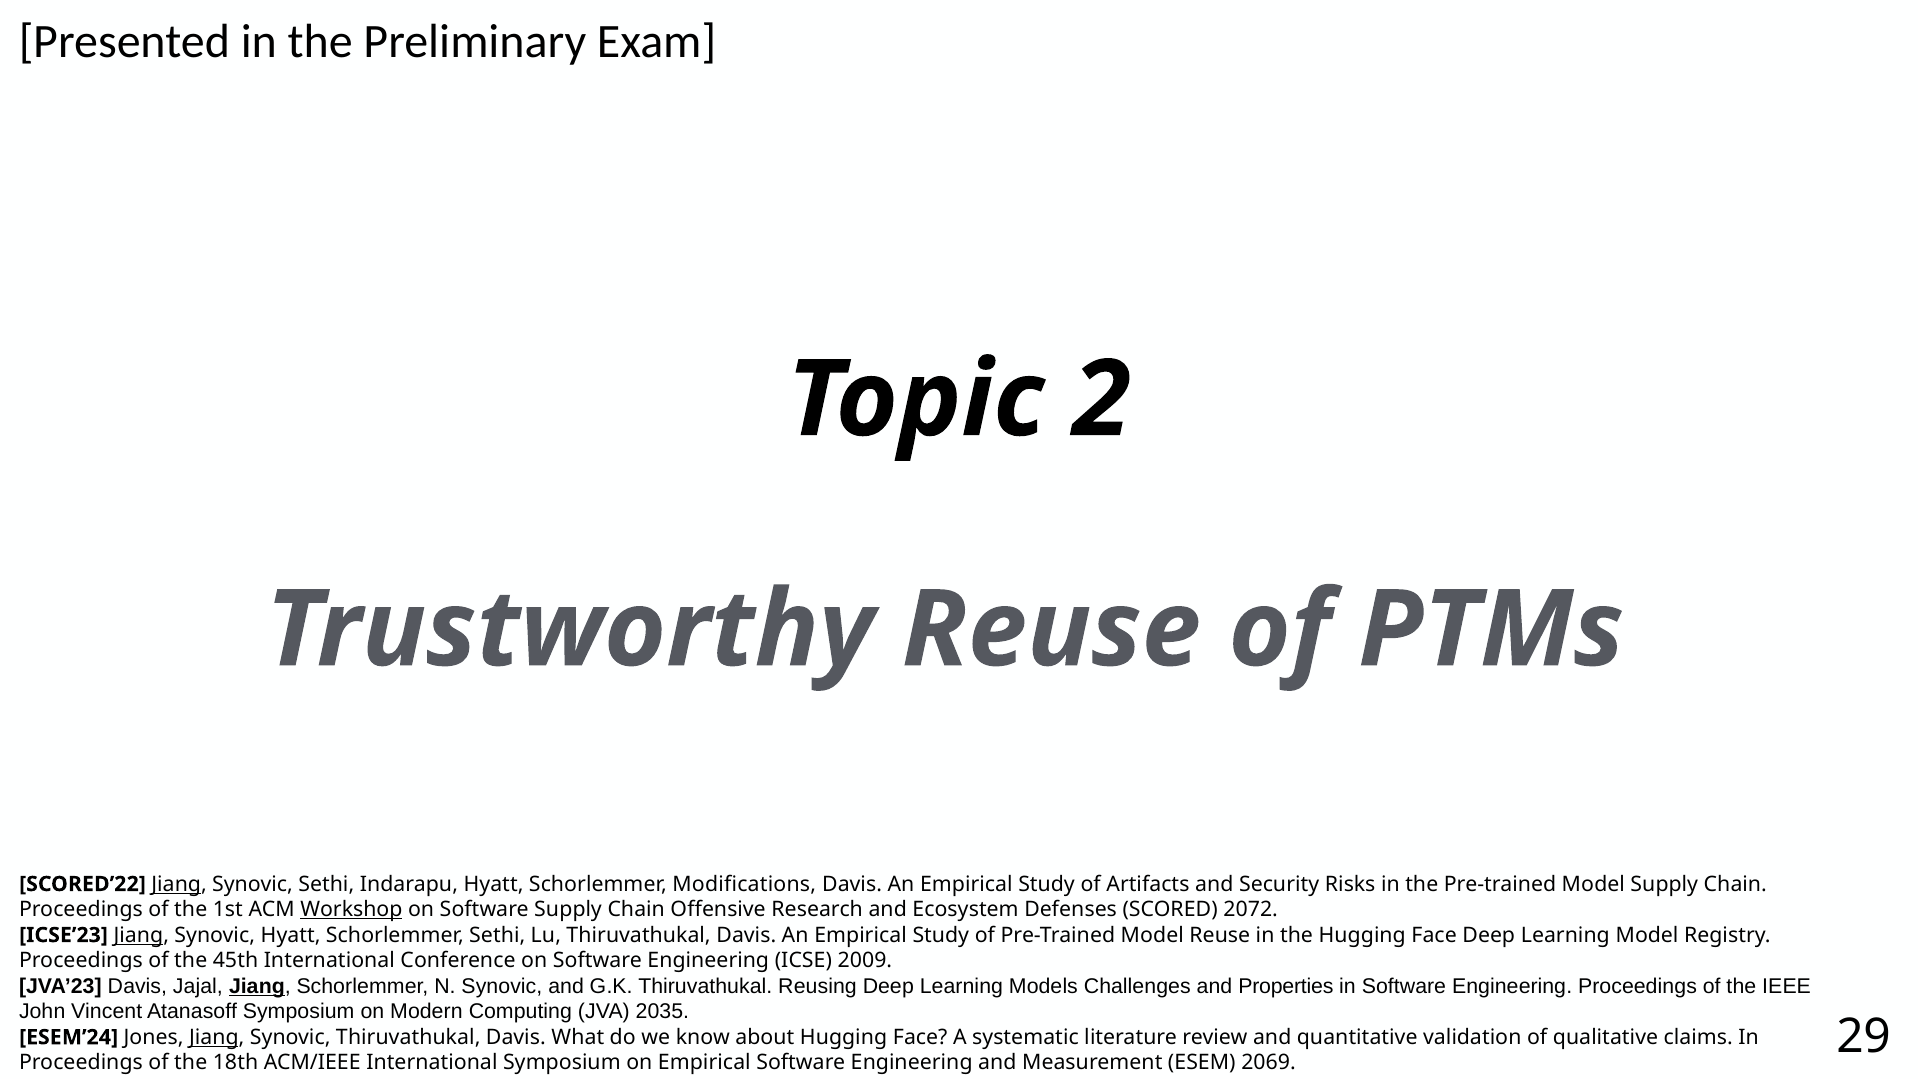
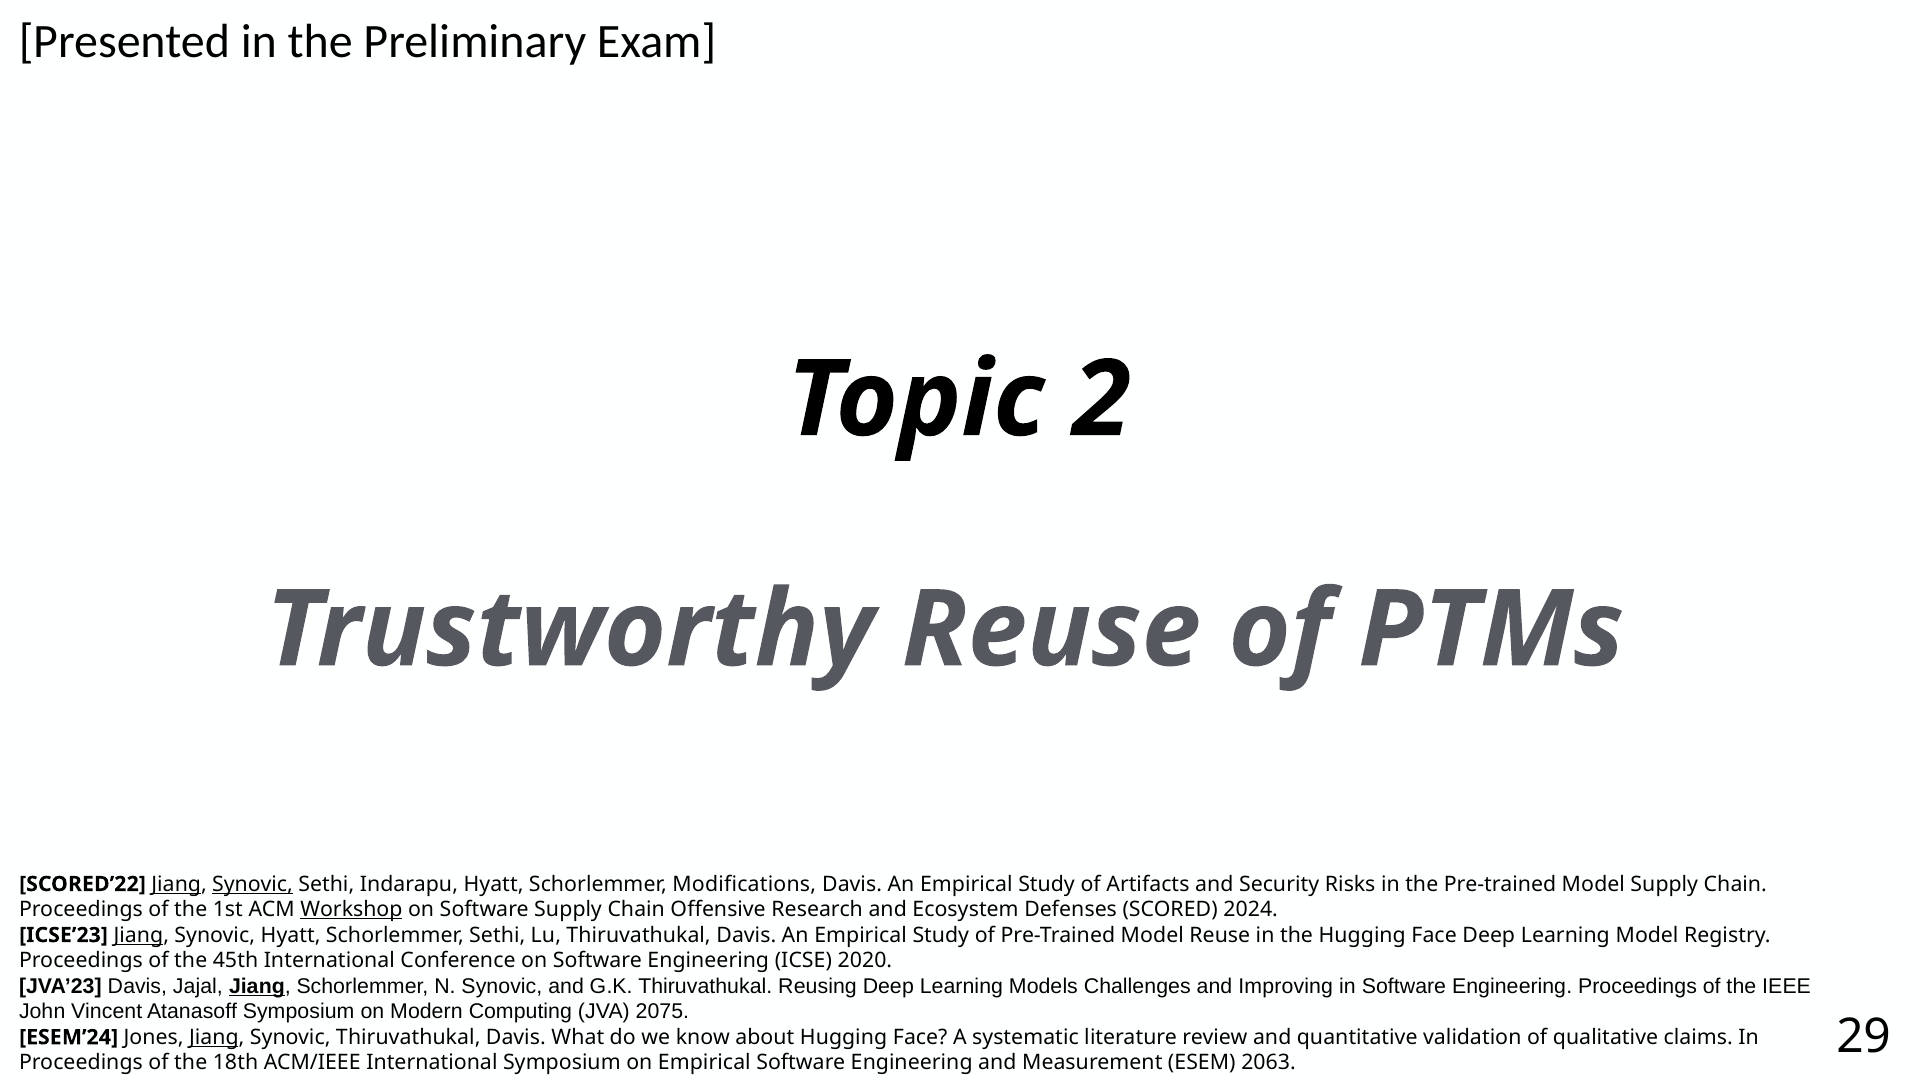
Synovic at (253, 884) underline: none -> present
2072: 2072 -> 2024
2009: 2009 -> 2020
Properties: Properties -> Improving
2035: 2035 -> 2075
2069: 2069 -> 2063
